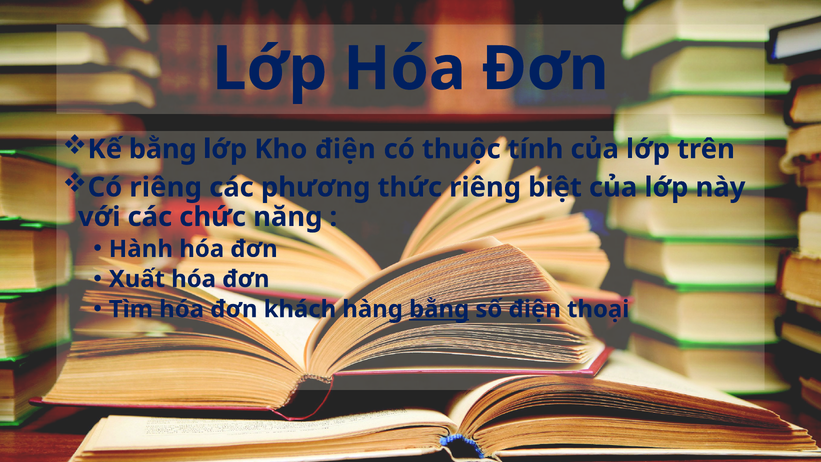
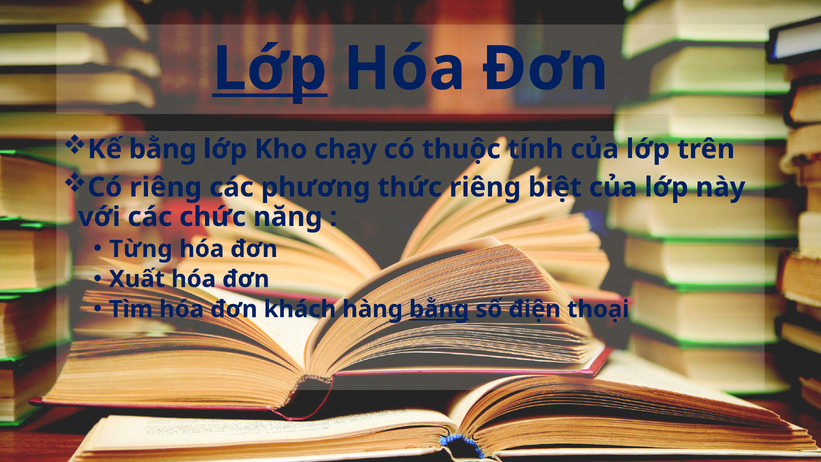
Lớp at (270, 69) underline: none -> present
Kho điện: điện -> chạy
Hành: Hành -> Từng
